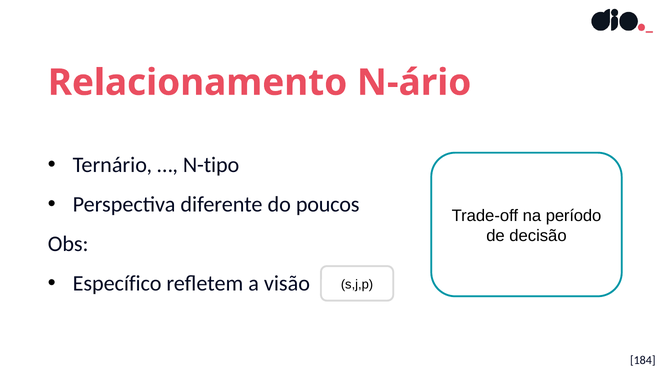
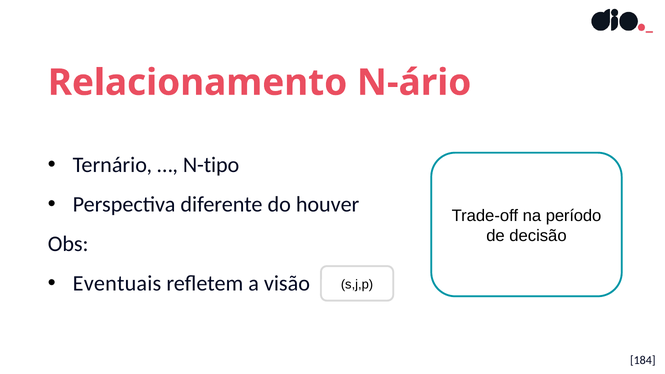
poucos: poucos -> houver
Específico: Específico -> Eventuais
